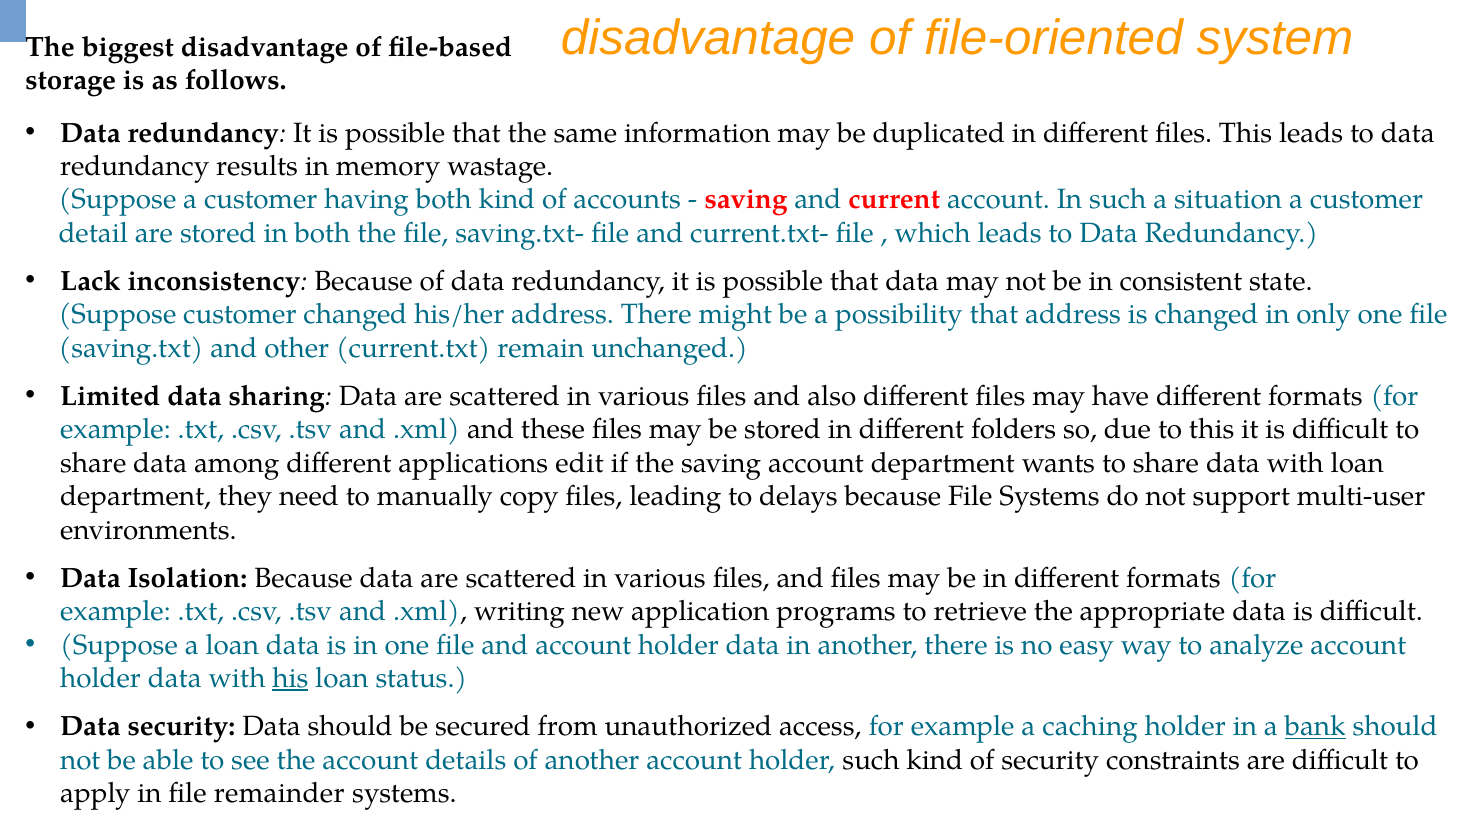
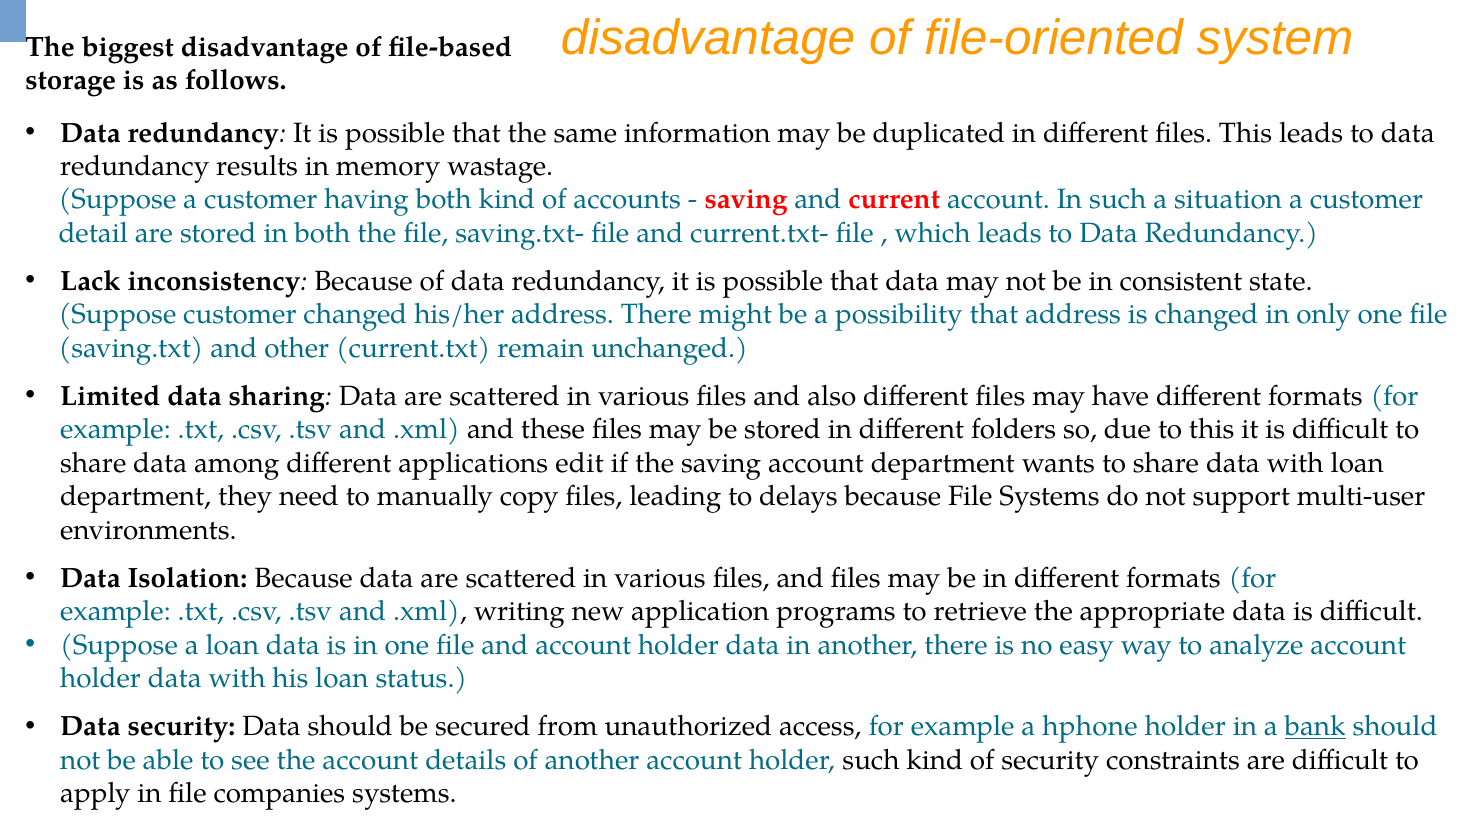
his underline: present -> none
caching: caching -> hphone
remainder: remainder -> companies
